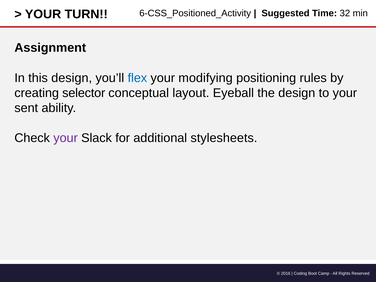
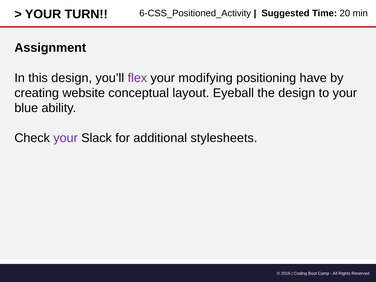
32: 32 -> 20
flex colour: blue -> purple
rules: rules -> have
selector: selector -> website
sent: sent -> blue
